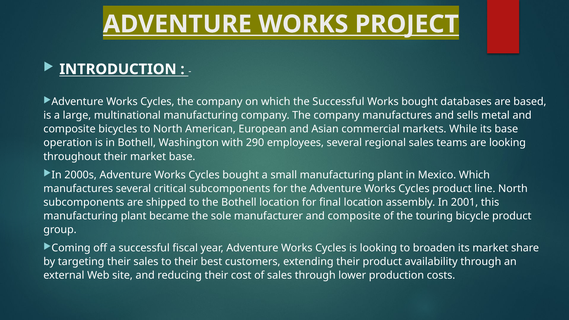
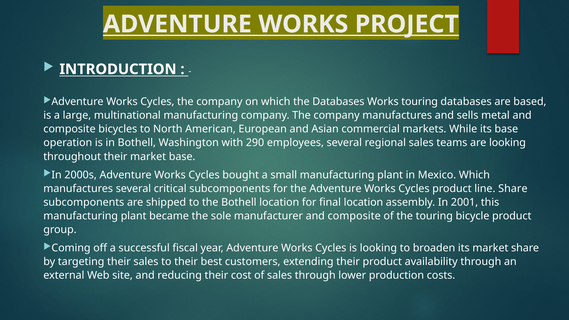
the Successful: Successful -> Databases
Works bought: bought -> touring
line North: North -> Share
